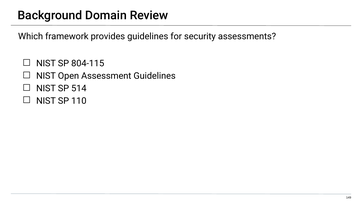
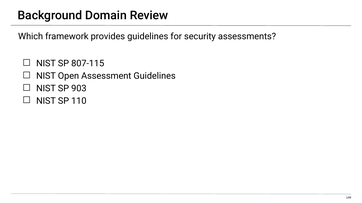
804-115: 804-115 -> 807-115
514: 514 -> 903
